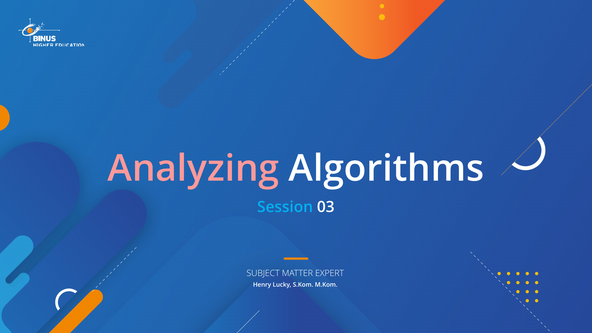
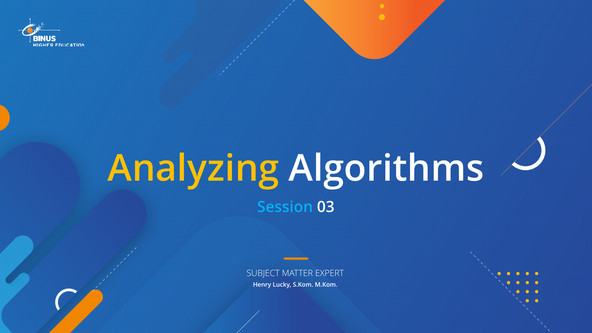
Analyzing colour: pink -> yellow
